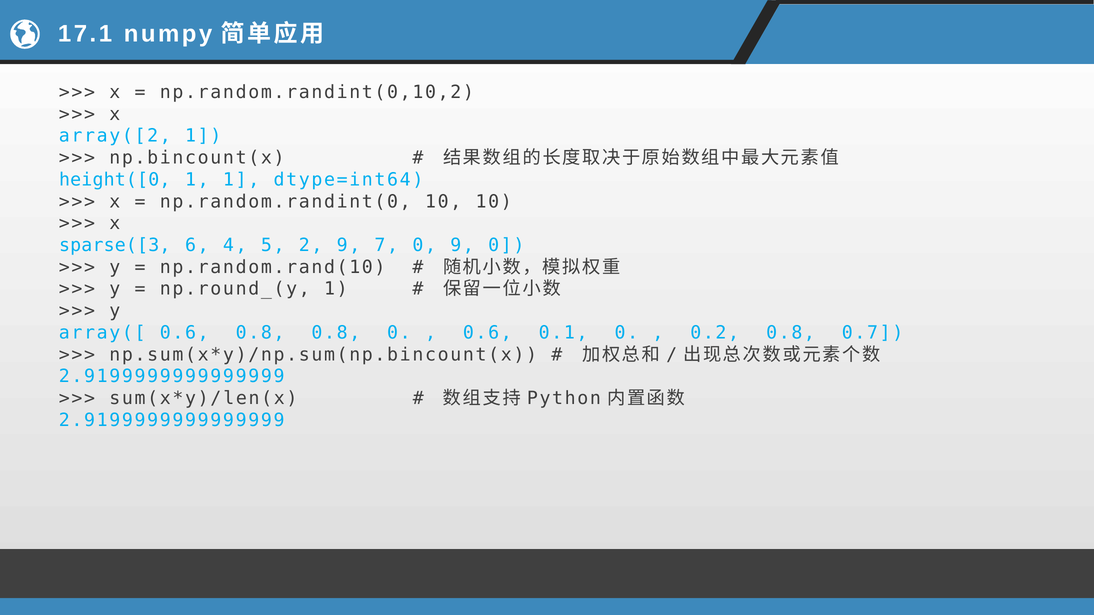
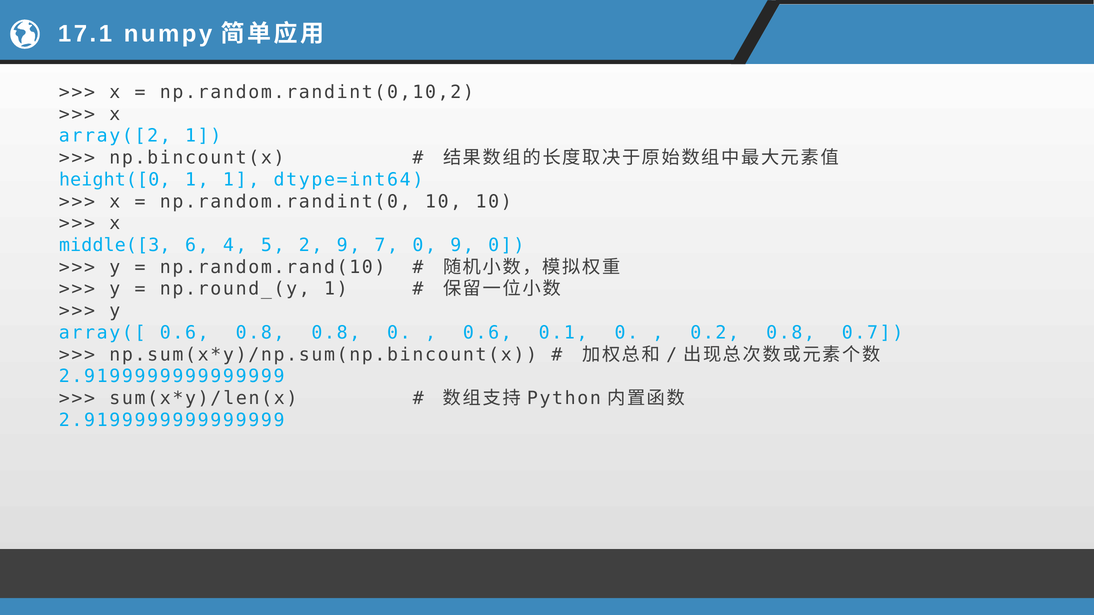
sparse([3: sparse([3 -> middle([3
